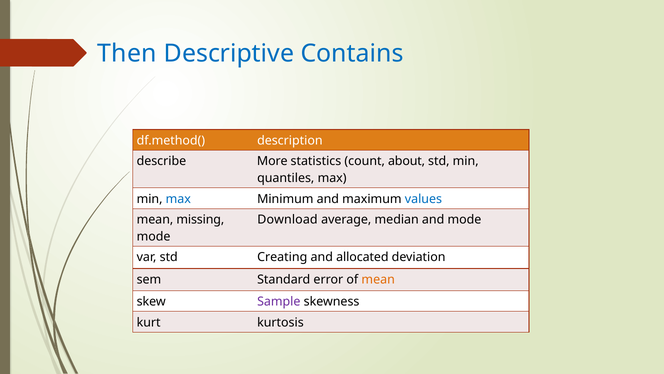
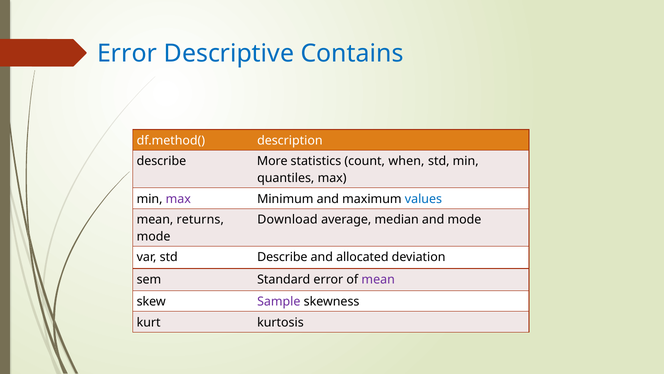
Then at (127, 53): Then -> Error
about: about -> when
max at (178, 199) colour: blue -> purple
missing: missing -> returns
std Creating: Creating -> Describe
mean at (378, 279) colour: orange -> purple
